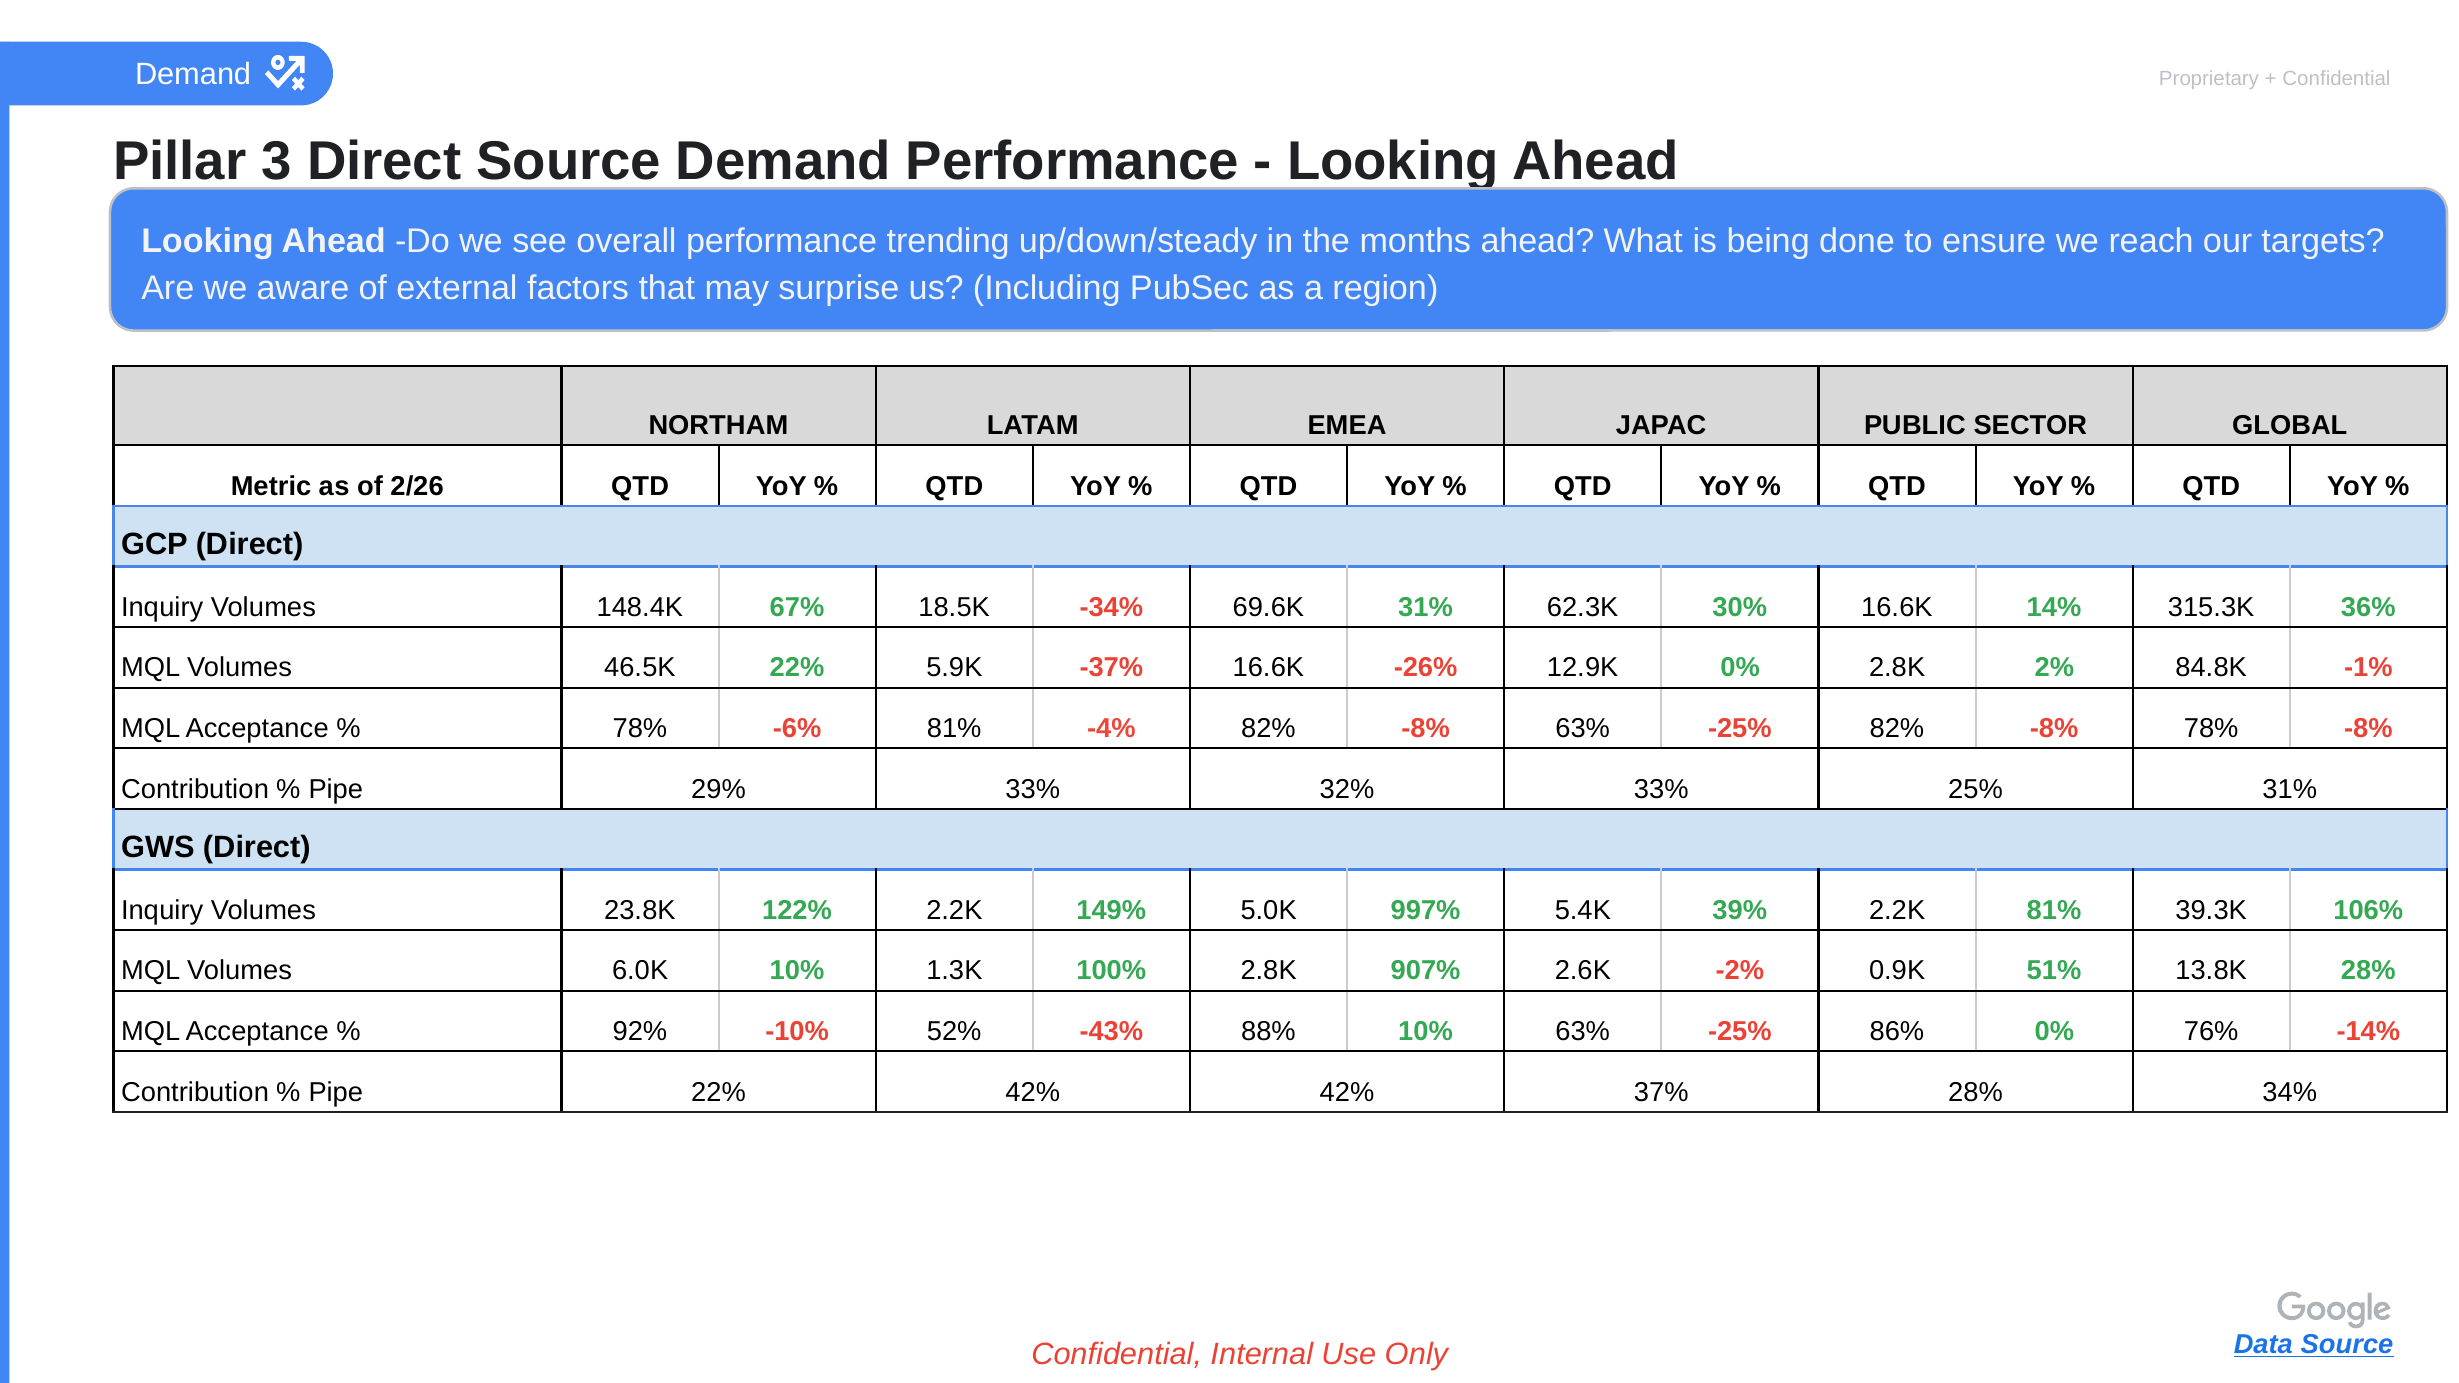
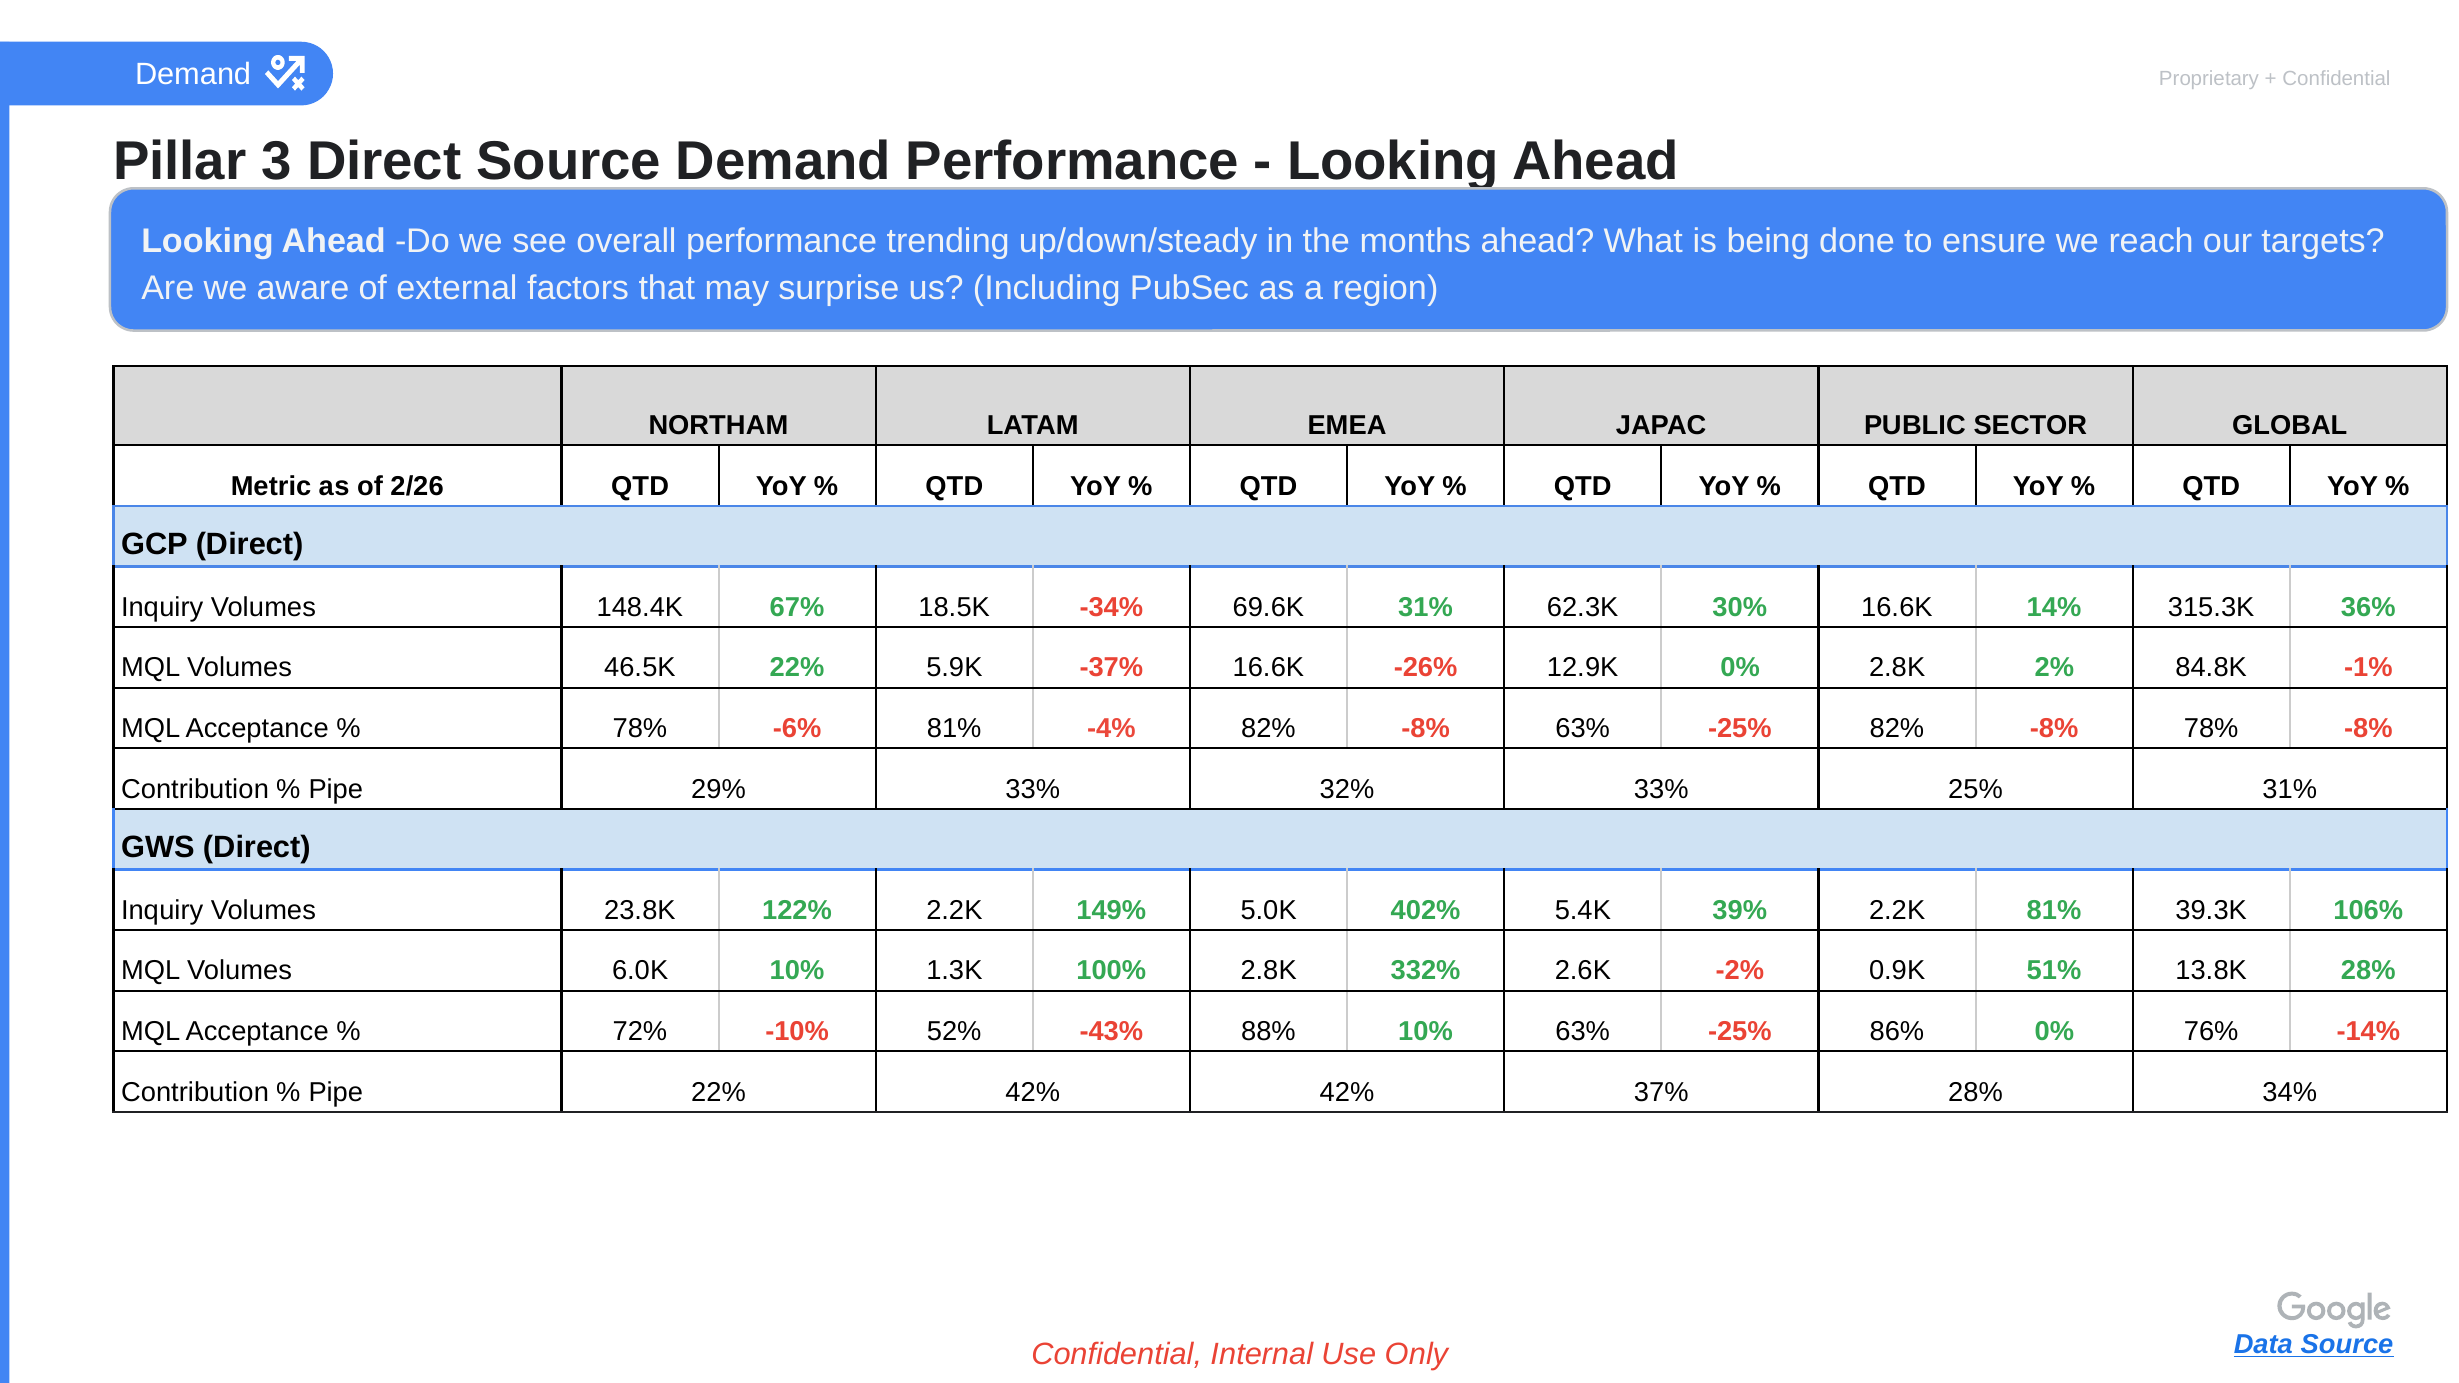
997%: 997% -> 402%
907%: 907% -> 332%
92%: 92% -> 72%
